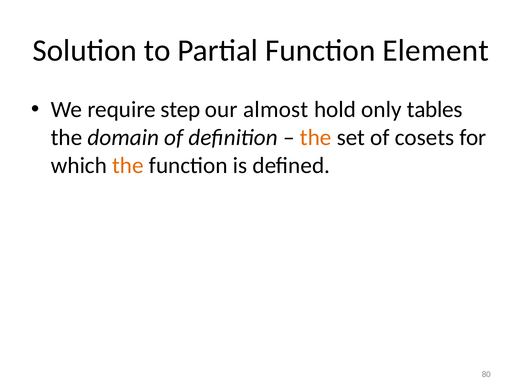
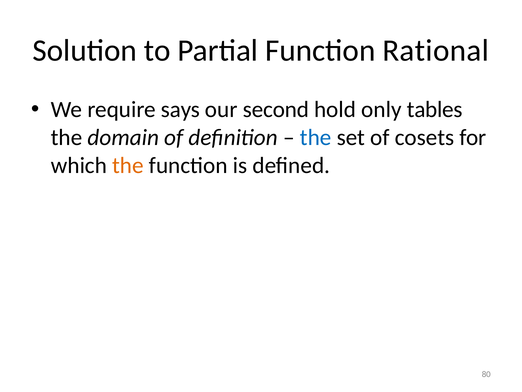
Element: Element -> Rational
step: step -> says
almost: almost -> second
the at (316, 137) colour: orange -> blue
